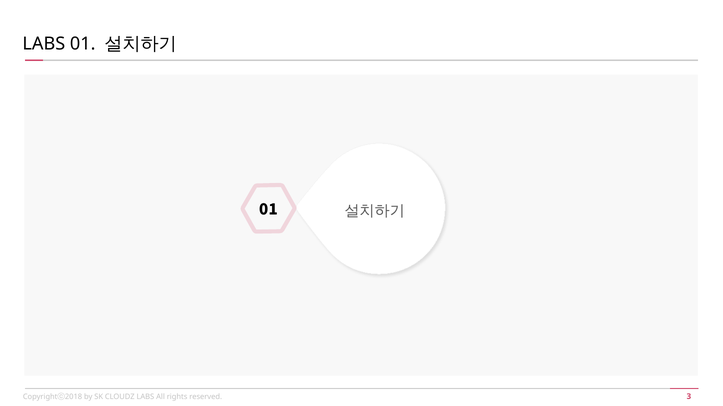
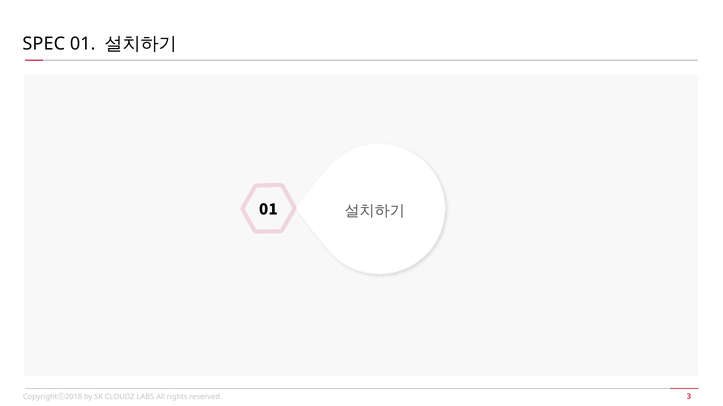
LABS at (44, 44): LABS -> SPEC
